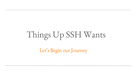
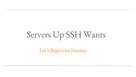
Things: Things -> Servers
